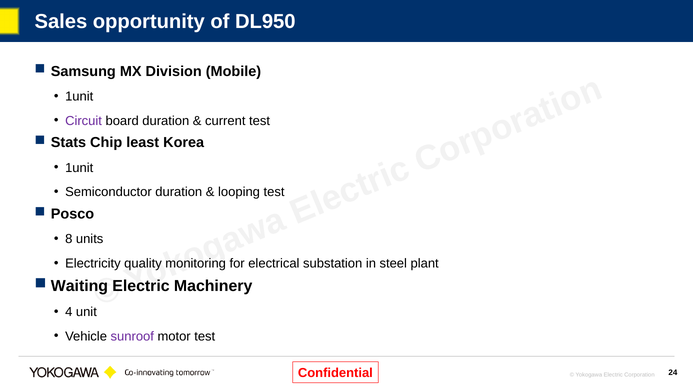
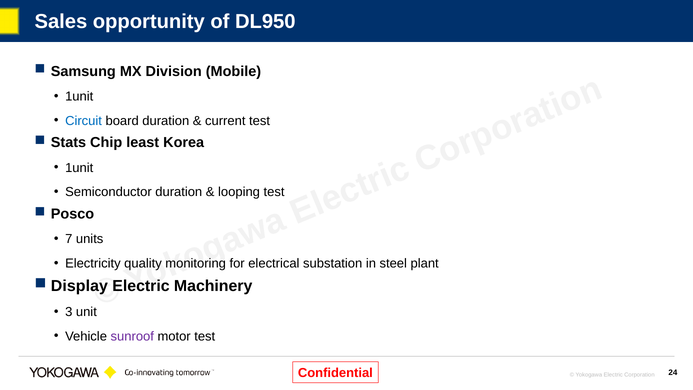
Circuit colour: purple -> blue
8: 8 -> 7
Waiting: Waiting -> Display
4: 4 -> 3
